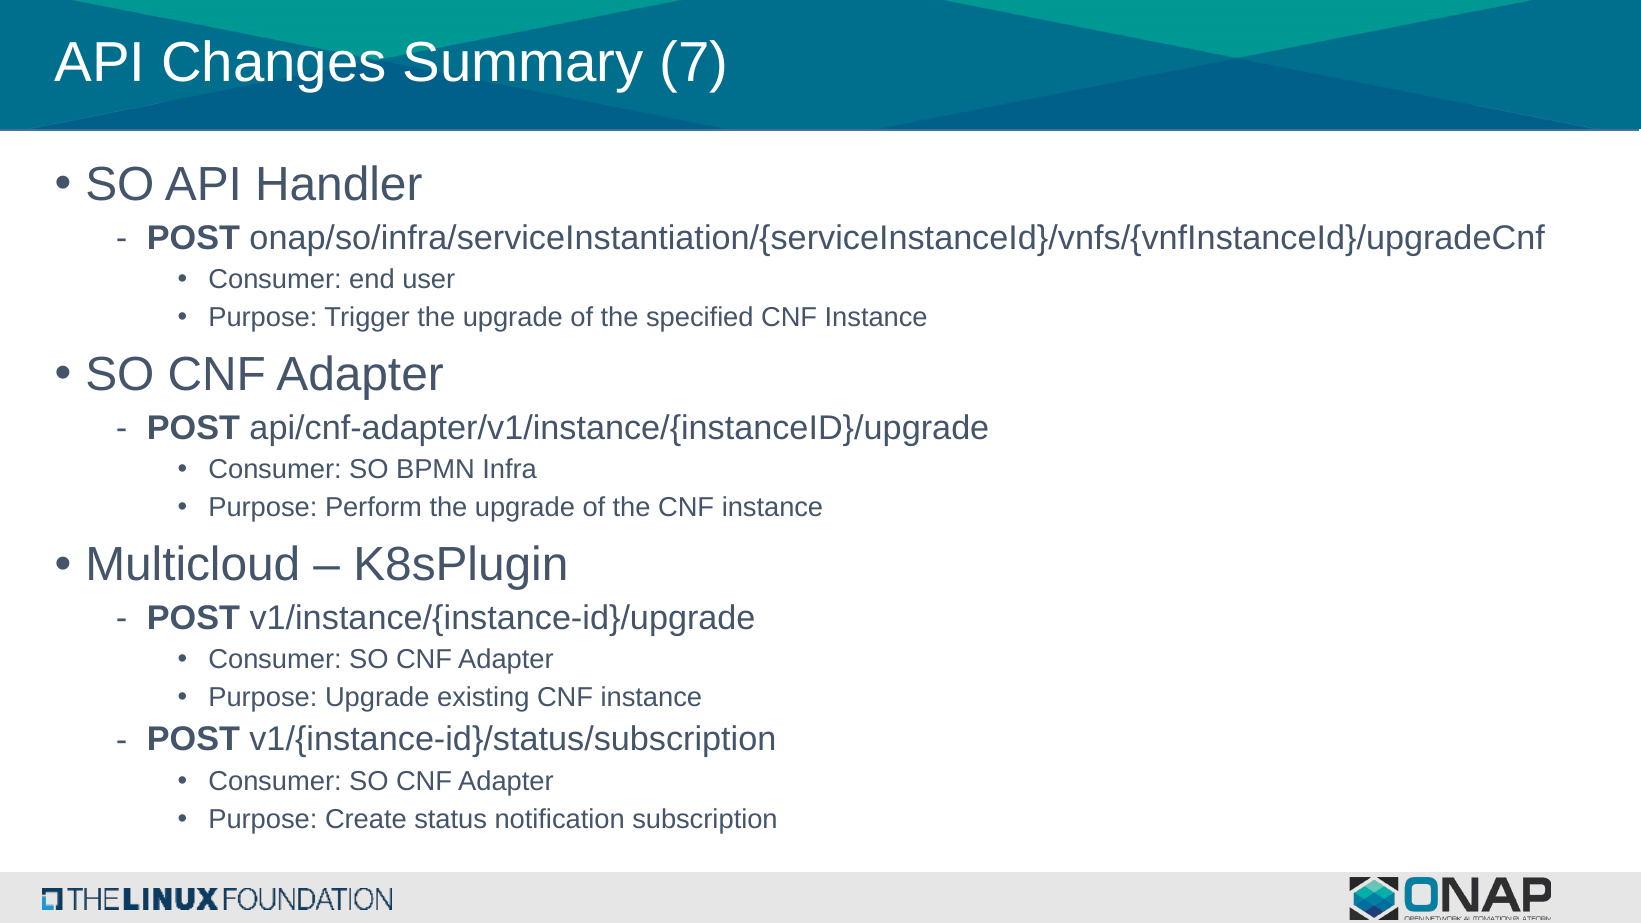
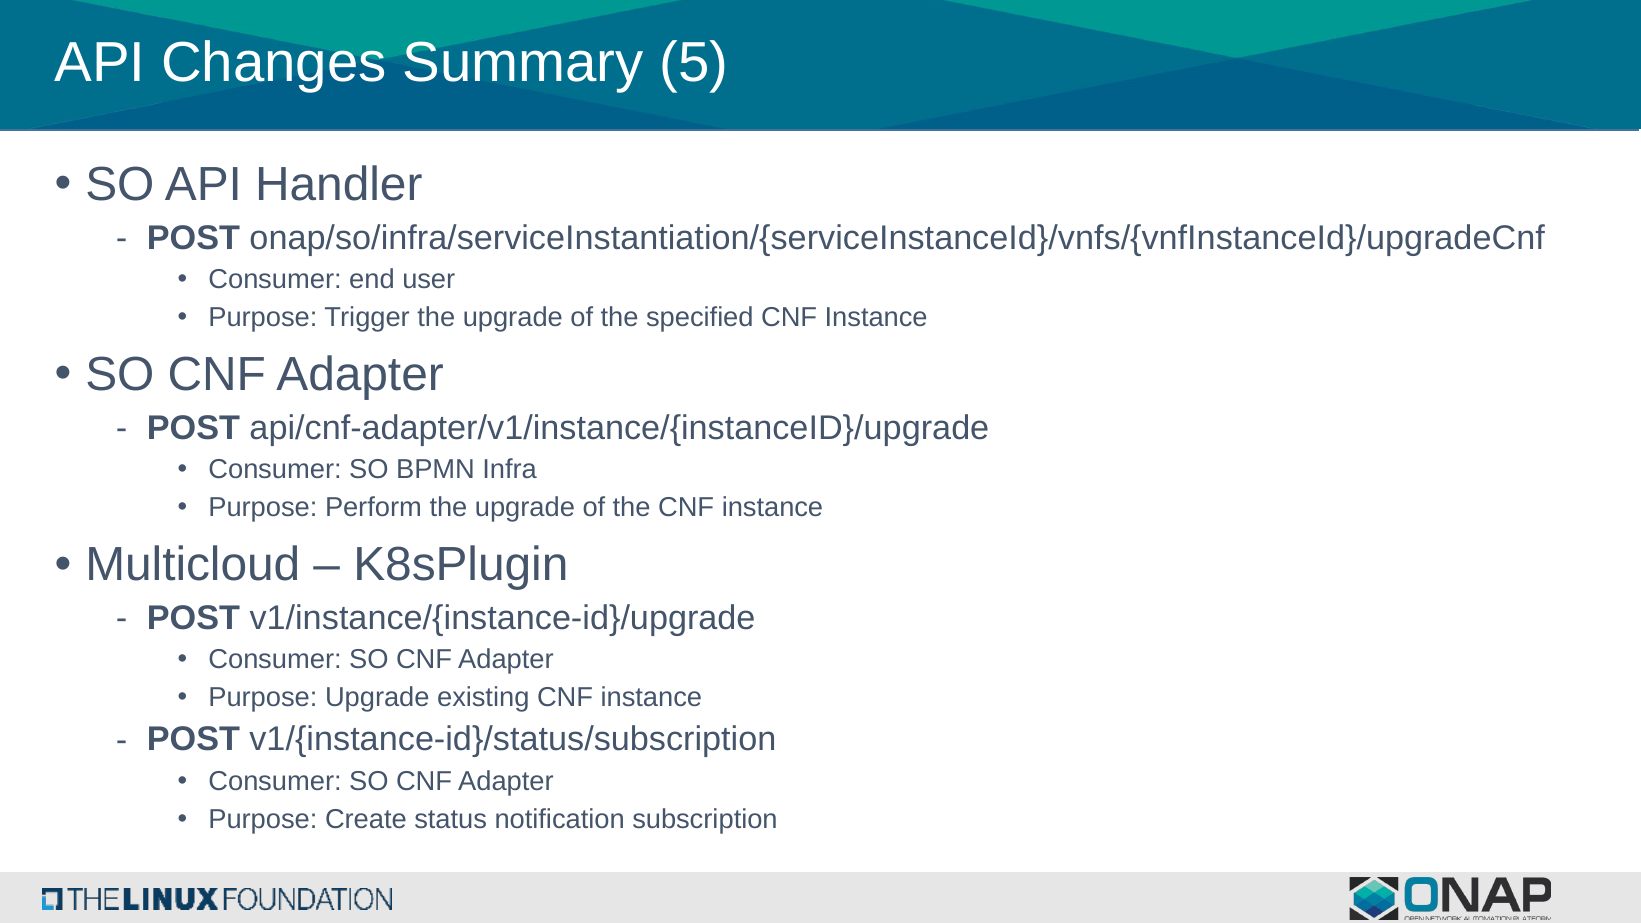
7: 7 -> 5
